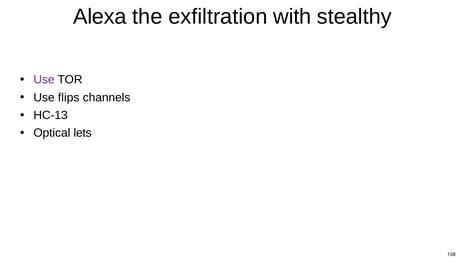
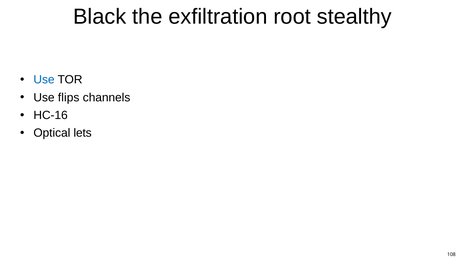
Alexa: Alexa -> Black
with: with -> root
Use at (44, 80) colour: purple -> blue
HC-13: HC-13 -> HC-16
